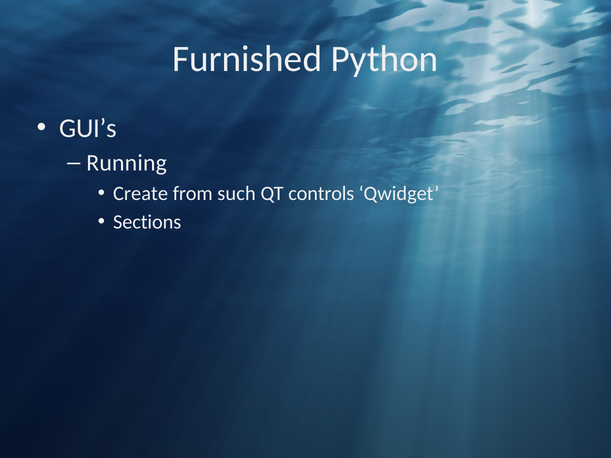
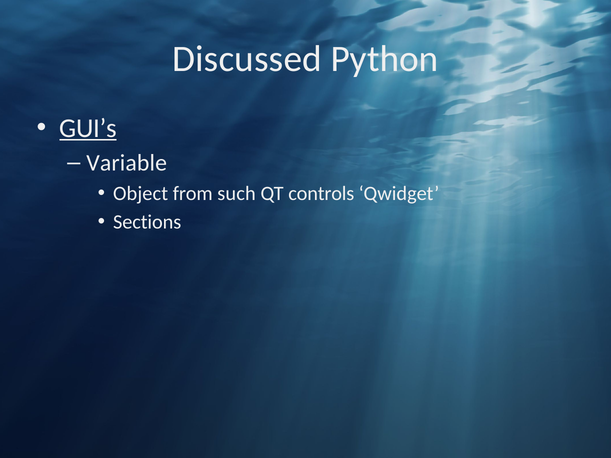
Furnished: Furnished -> Discussed
GUI’s underline: none -> present
Running: Running -> Variable
Create: Create -> Object
